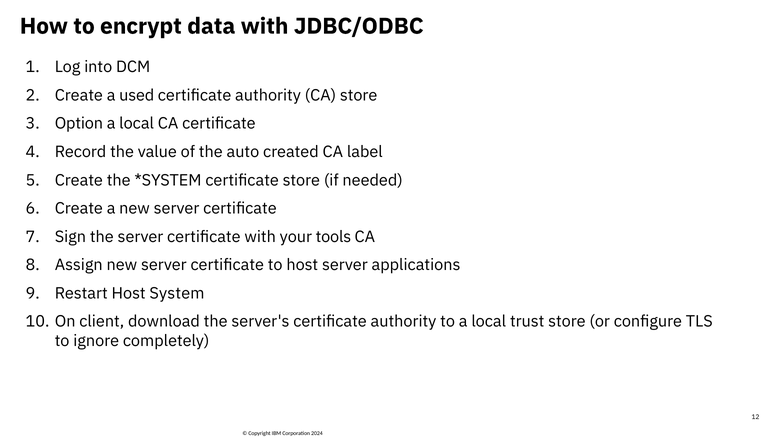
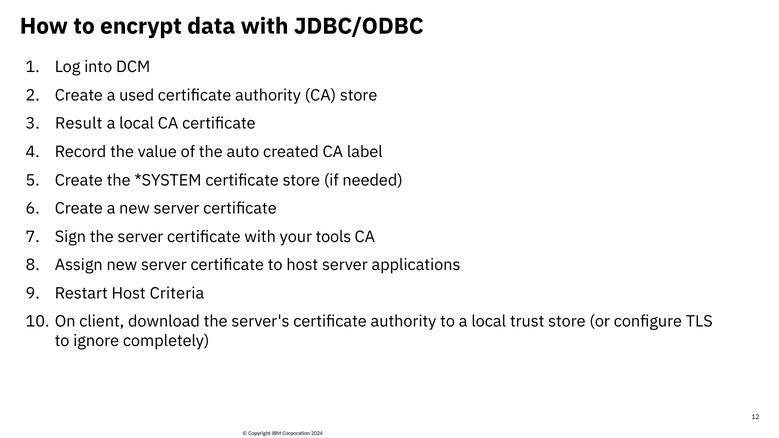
Option: Option -> Result
System: System -> Criteria
